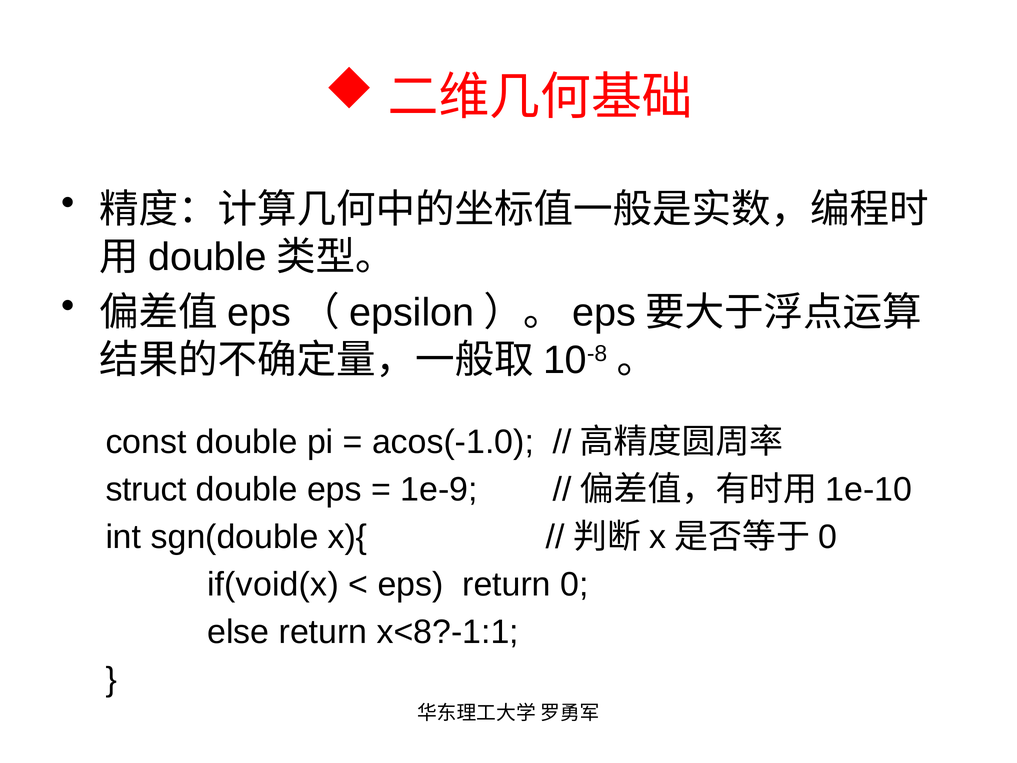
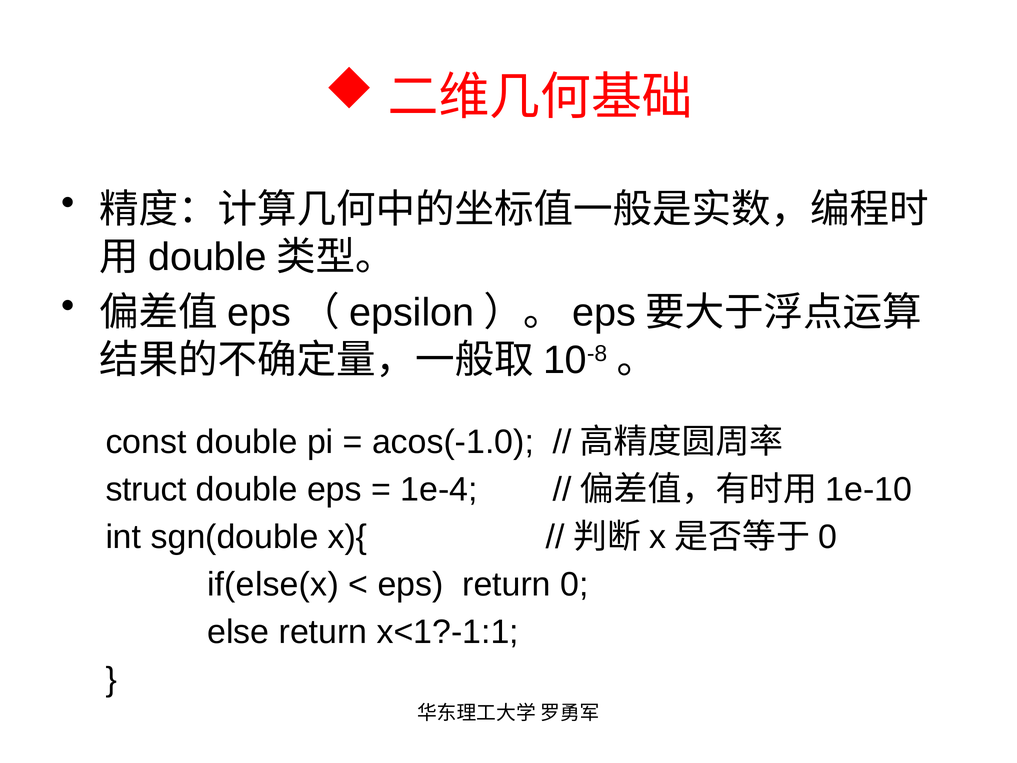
1e-9: 1e-9 -> 1e-4
if(void(x: if(void(x -> if(else(x
x<8?-1:1: x<8?-1:1 -> x<1?-1:1
